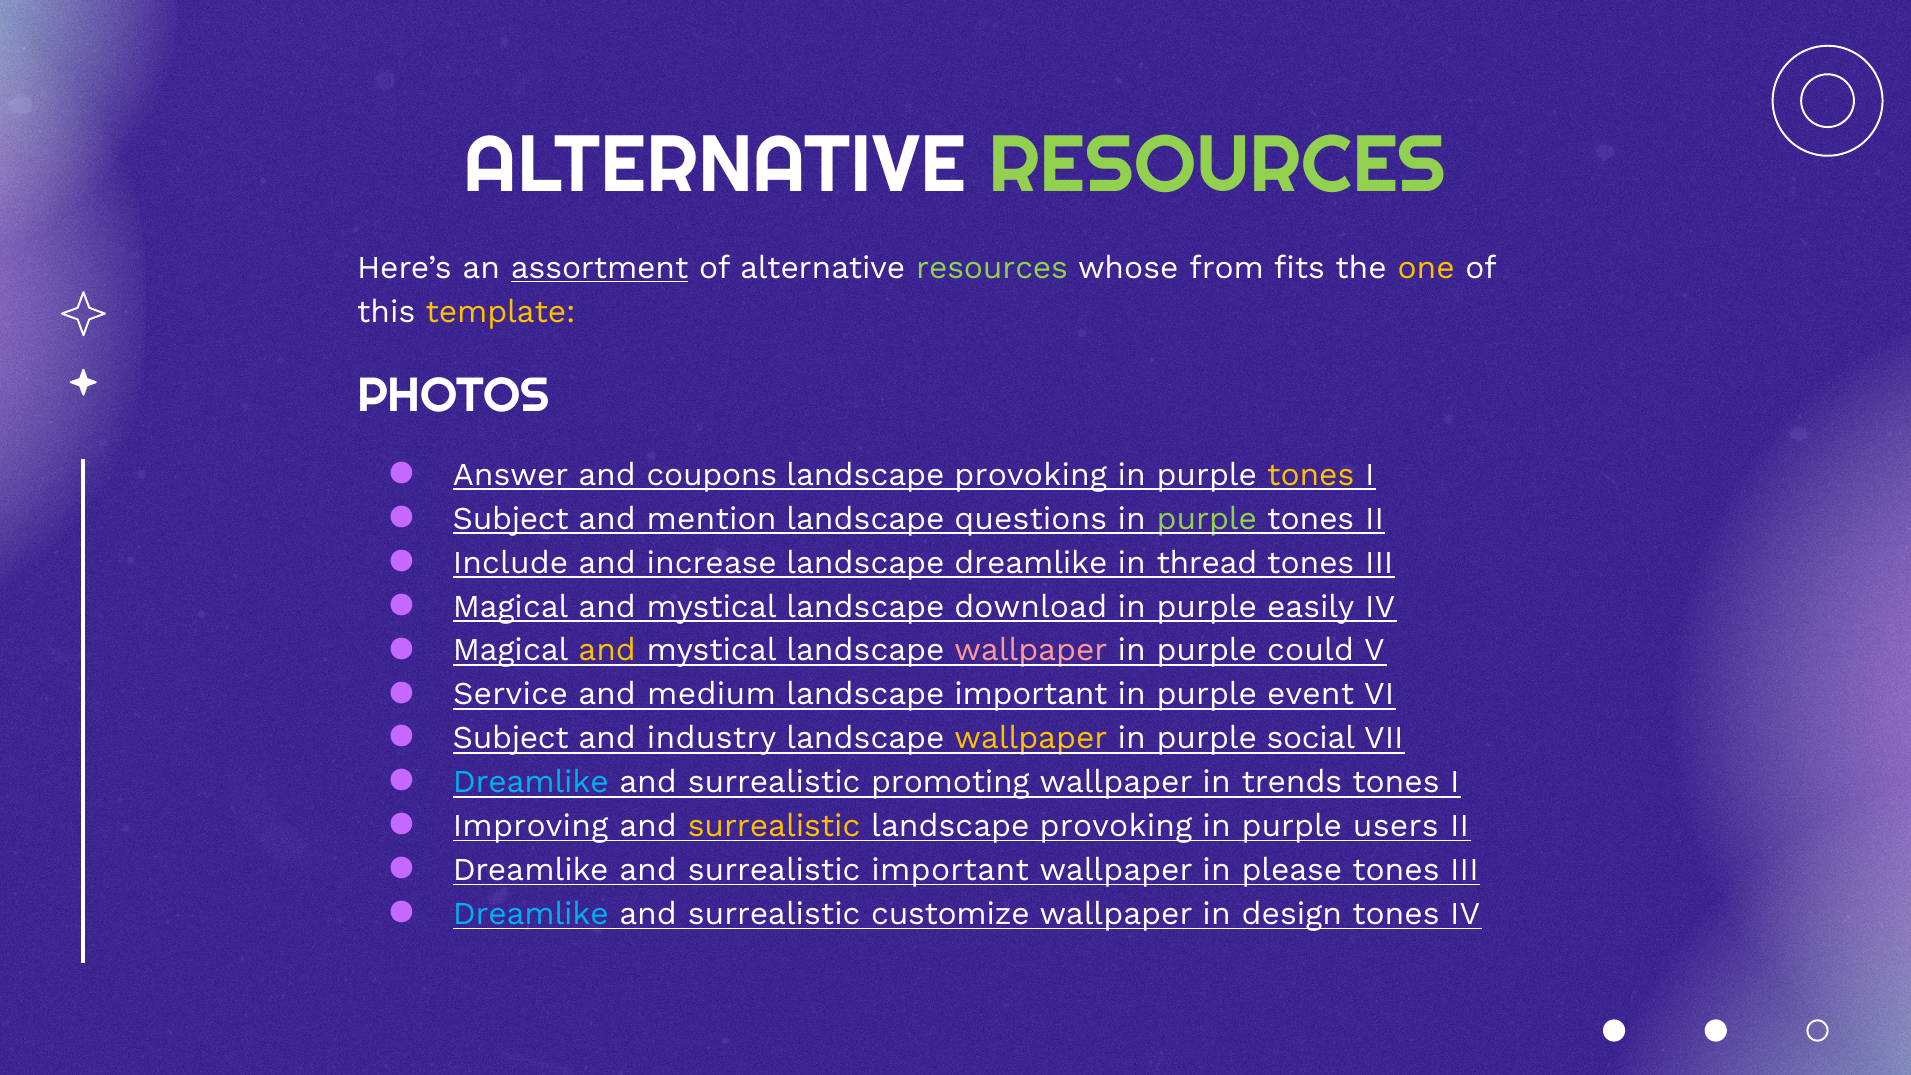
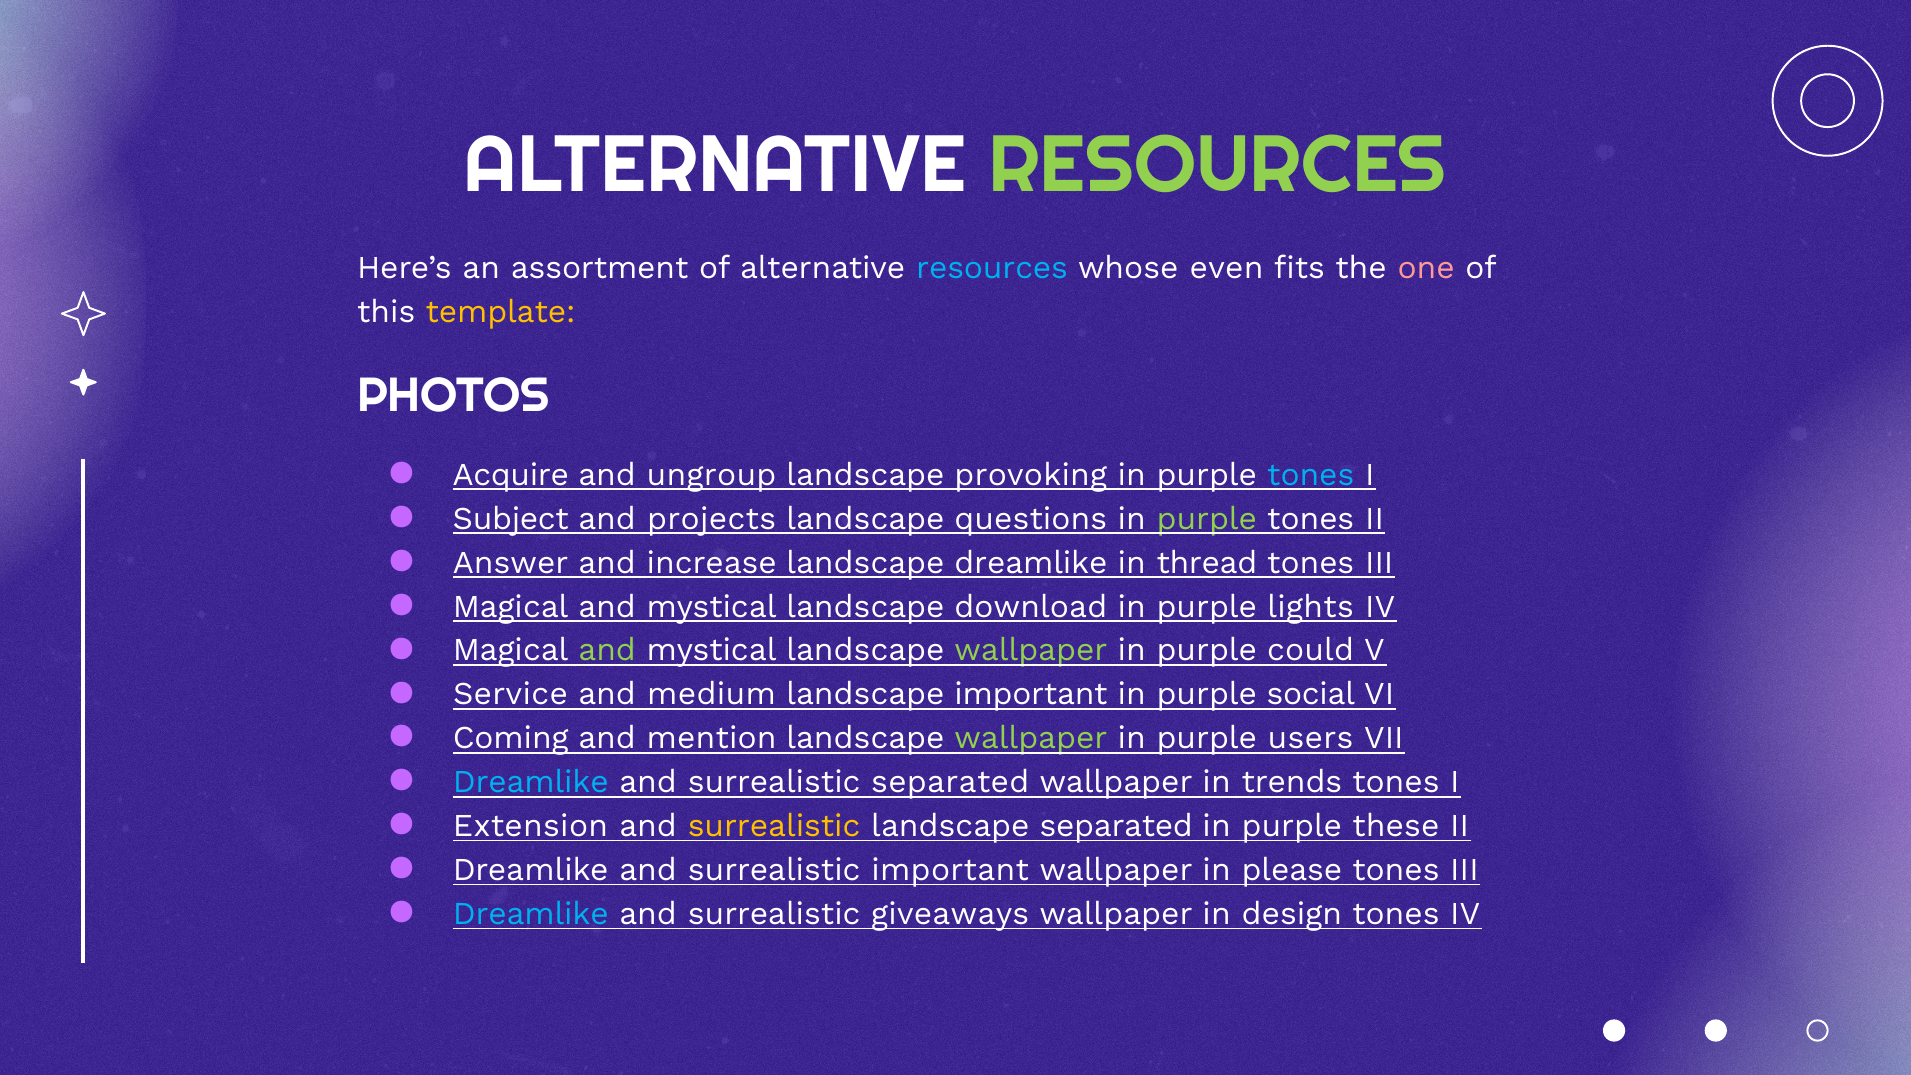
assortment underline: present -> none
resources at (992, 268) colour: light green -> light blue
from: from -> even
one colour: yellow -> pink
Answer: Answer -> Acquire
coupons: coupons -> ungroup
tones at (1311, 475) colour: yellow -> light blue
mention: mention -> projects
Include: Include -> Answer
easily: easily -> lights
and at (607, 650) colour: yellow -> light green
wallpaper at (1031, 650) colour: pink -> light green
event: event -> social
Subject at (511, 738): Subject -> Coming
industry: industry -> mention
wallpaper at (1031, 738) colour: yellow -> light green
social: social -> users
surrealistic promoting: promoting -> separated
Improving: Improving -> Extension
provoking at (1116, 826): provoking -> separated
users: users -> these
customize: customize -> giveaways
